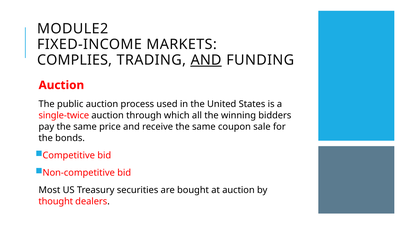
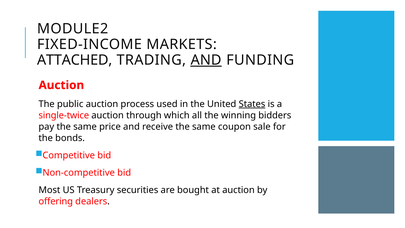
COMPLIES: COMPLIES -> ATTACHED
States underline: none -> present
thought: thought -> offering
